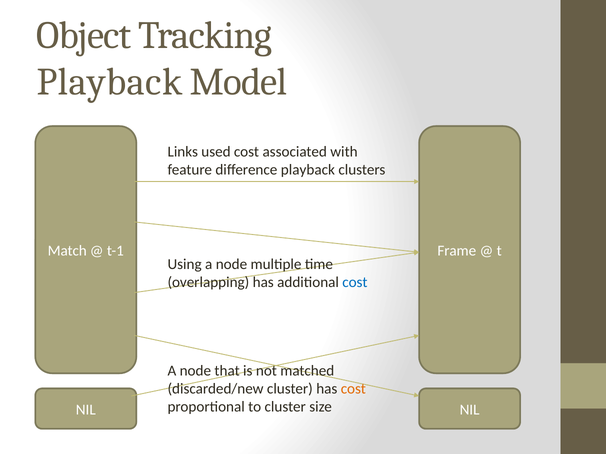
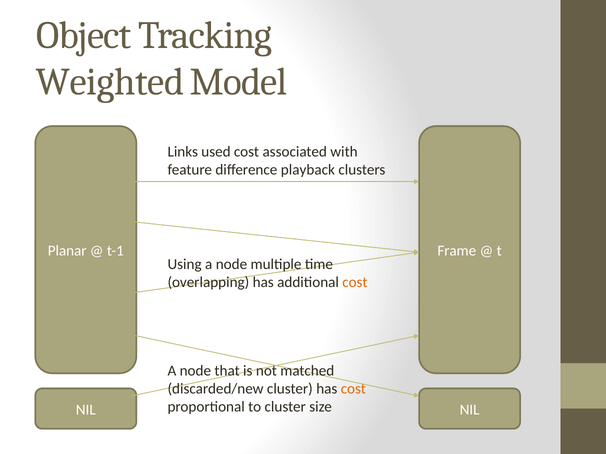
Playback at (110, 82): Playback -> Weighted
Match: Match -> Planar
cost at (355, 283) colour: blue -> orange
